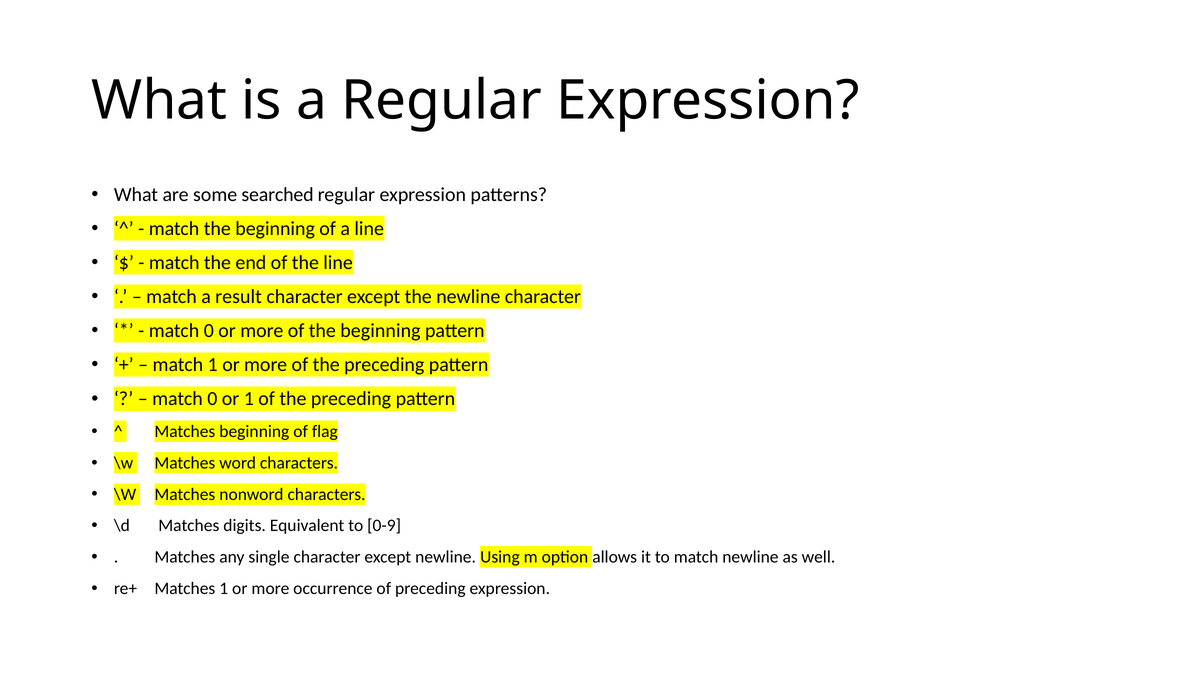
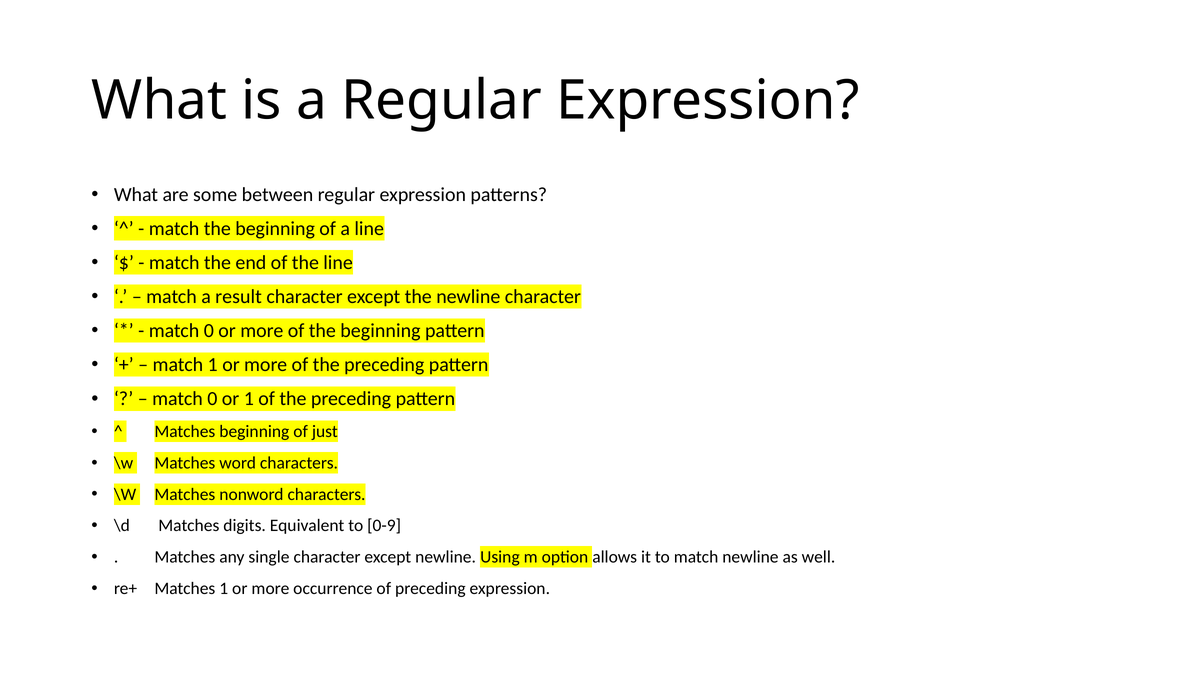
searched: searched -> between
flag: flag -> just
